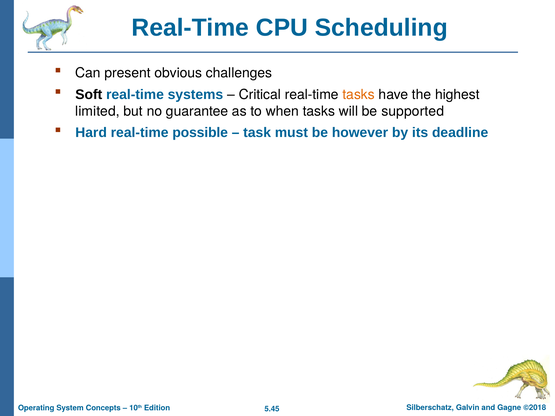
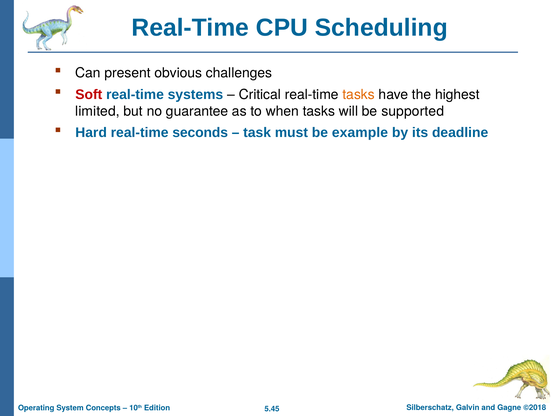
Soft colour: black -> red
possible: possible -> seconds
however: however -> example
